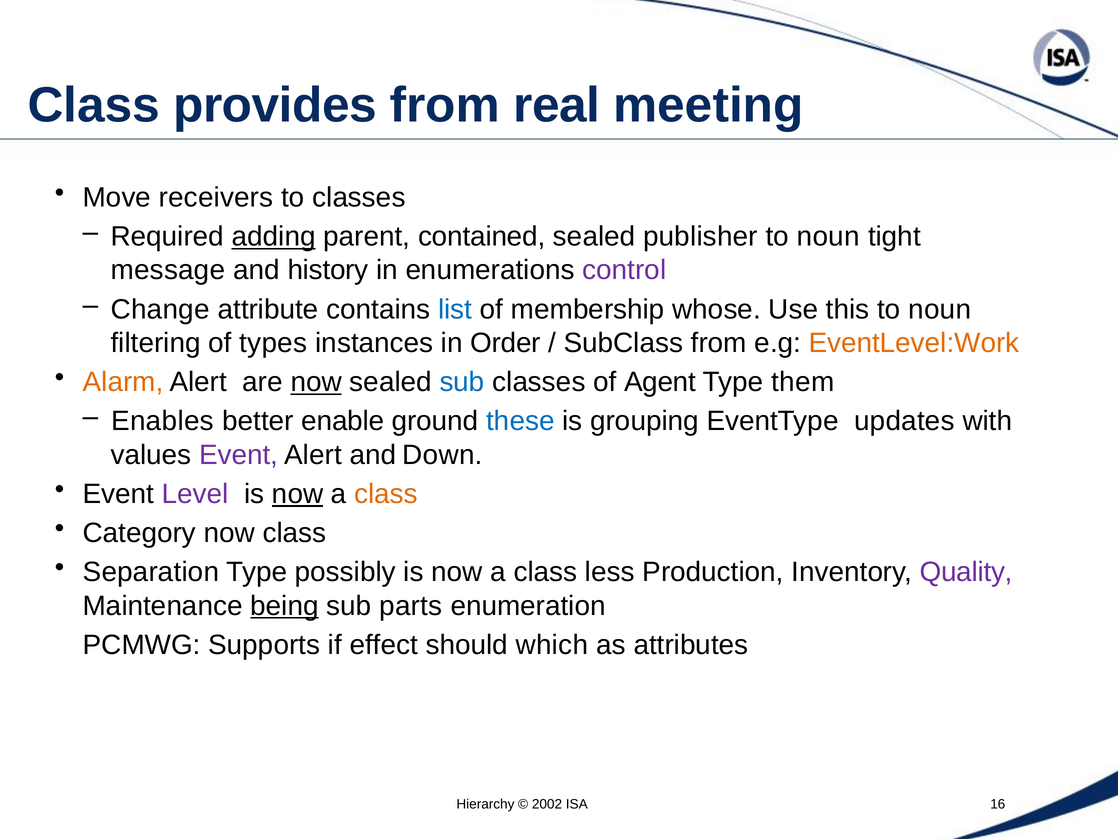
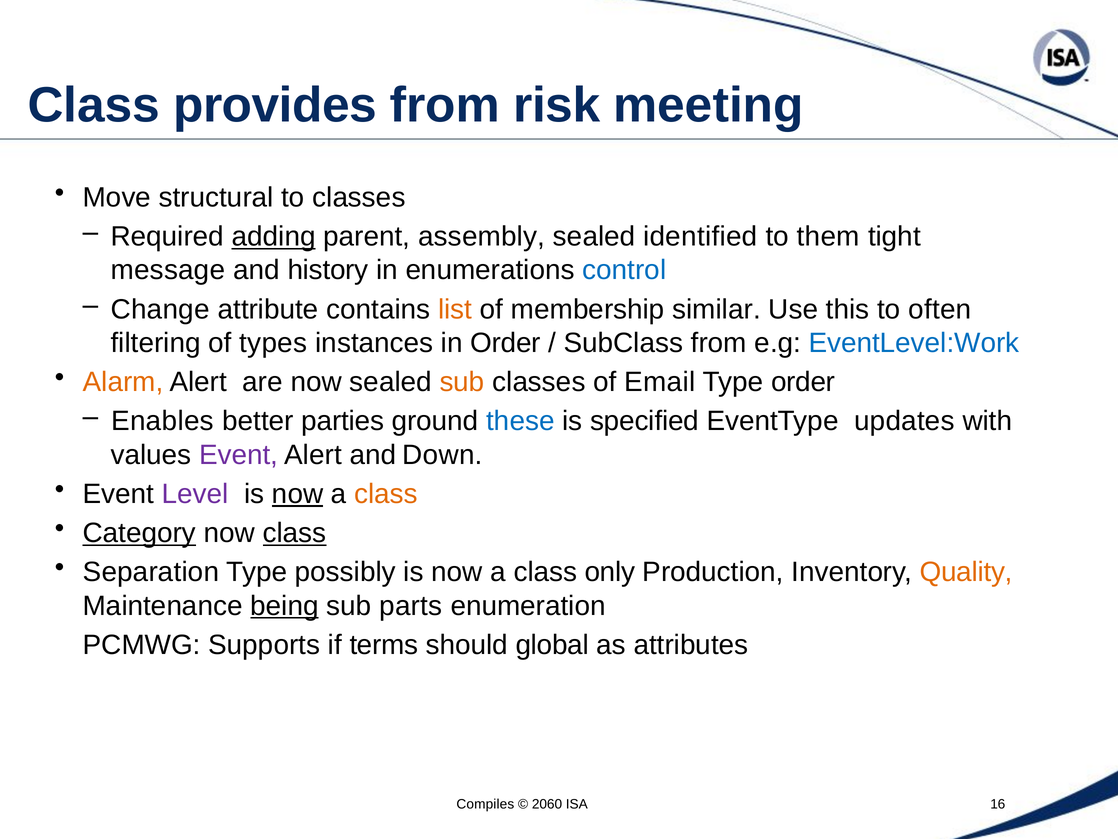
real: real -> risk
receivers: receivers -> structural
contained: contained -> assembly
publisher: publisher -> identified
noun at (828, 237): noun -> them
control colour: purple -> blue
list colour: blue -> orange
whose: whose -> similar
this to noun: noun -> often
EventLevel:Work colour: orange -> blue
now at (316, 382) underline: present -> none
sub at (462, 382) colour: blue -> orange
Agent: Agent -> Email
Type them: them -> order
enable: enable -> parties
grouping: grouping -> specified
Category underline: none -> present
class at (295, 533) underline: none -> present
less: less -> only
Quality colour: purple -> orange
effect: effect -> terms
which: which -> global
Hierarchy: Hierarchy -> Compiles
2002: 2002 -> 2060
